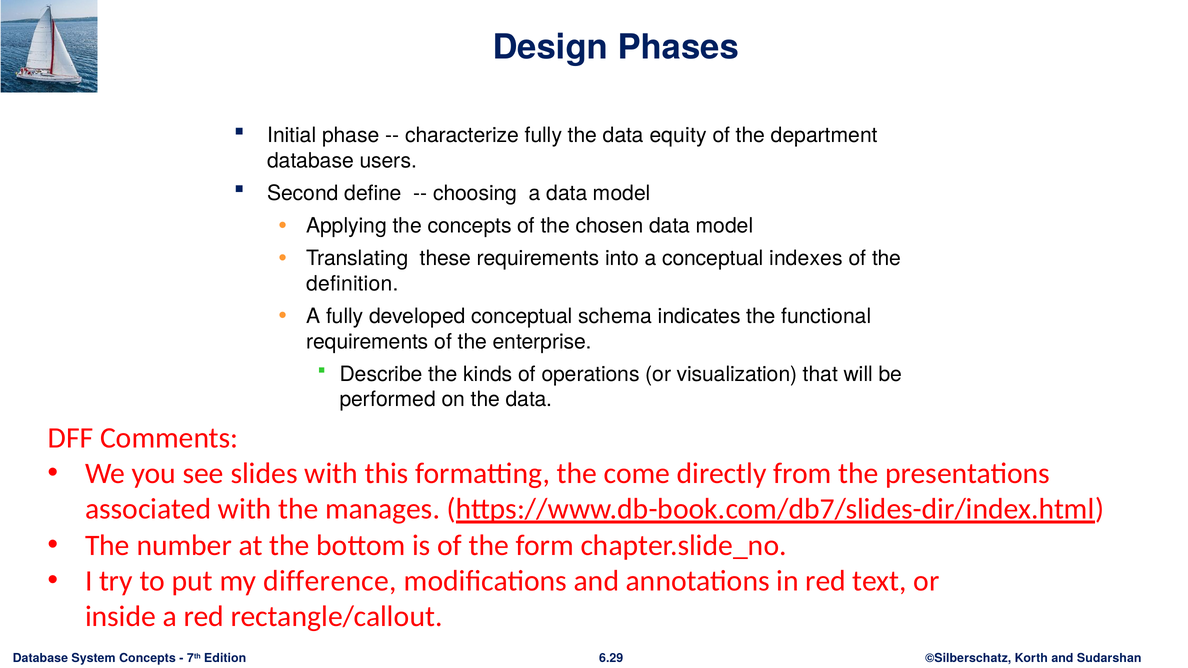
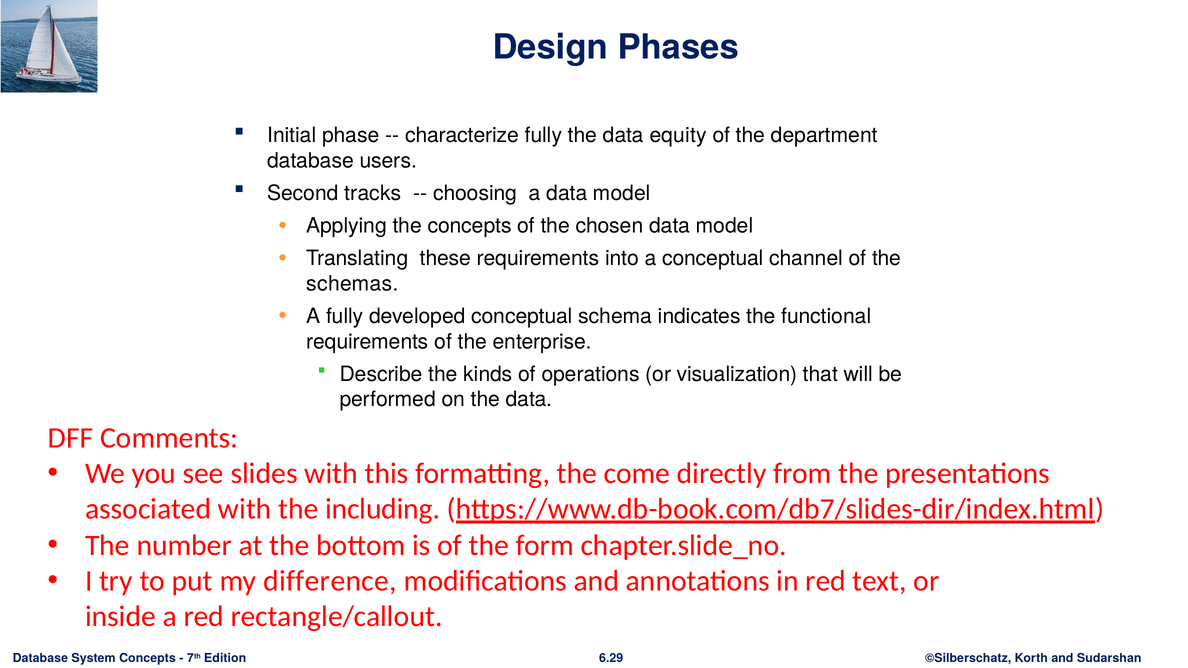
define: define -> tracks
indexes: indexes -> channel
definition: definition -> schemas
manages: manages -> including
